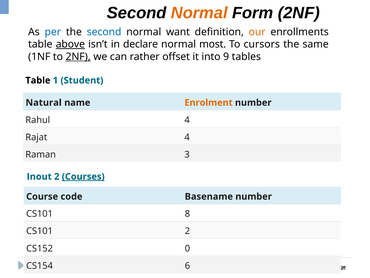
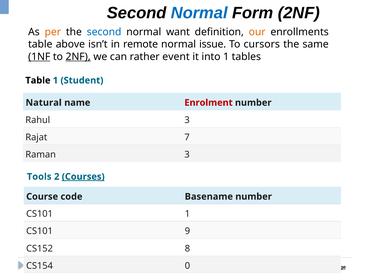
Normal at (199, 13) colour: orange -> blue
per colour: blue -> orange
above underline: present -> none
declare: declare -> remote
most: most -> issue
1NF underline: none -> present
offset: offset -> event
into 9: 9 -> 1
Enrolment colour: orange -> red
Rahul 4: 4 -> 3
Rajat 4: 4 -> 7
Inout: Inout -> Tools
CS101 8: 8 -> 1
CS101 2: 2 -> 9
0: 0 -> 8
6: 6 -> 0
